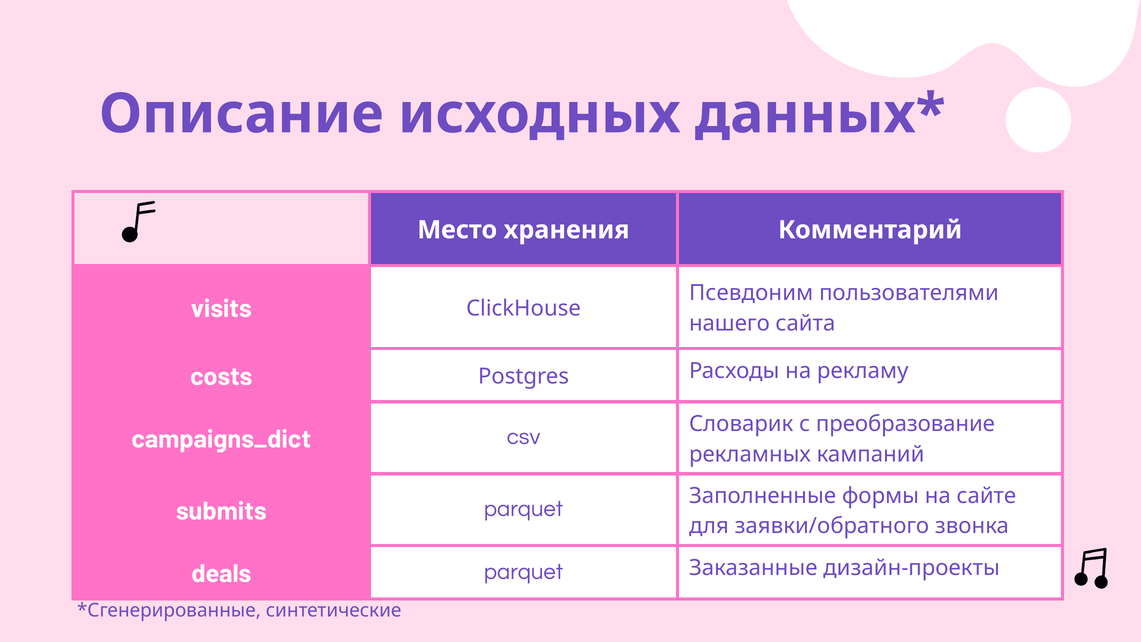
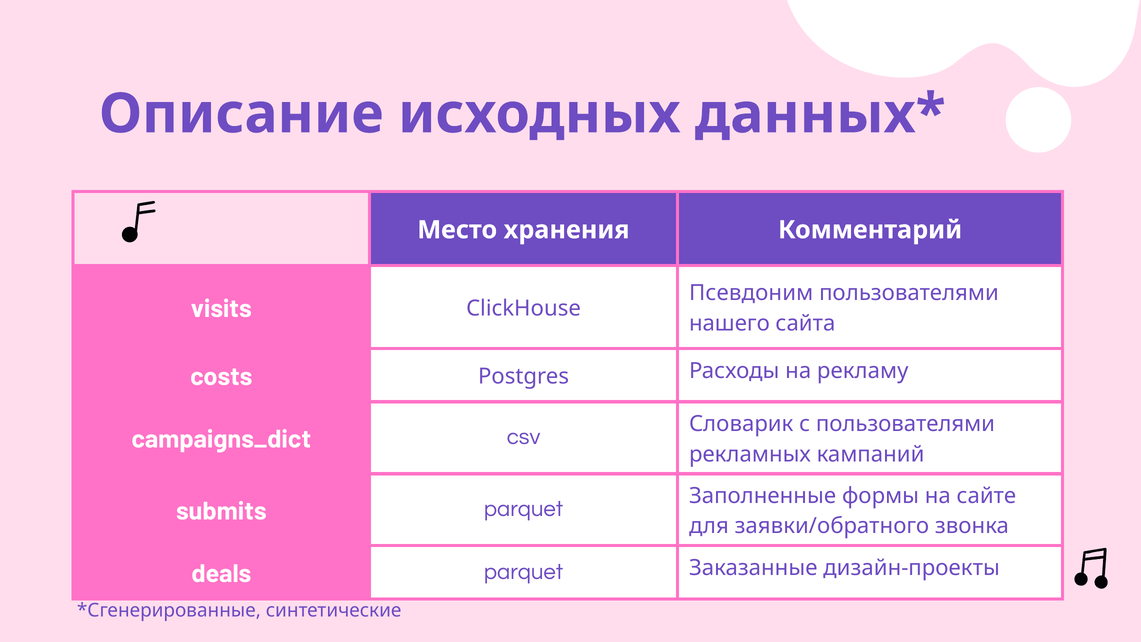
с преобразование: преобразование -> пользователями
